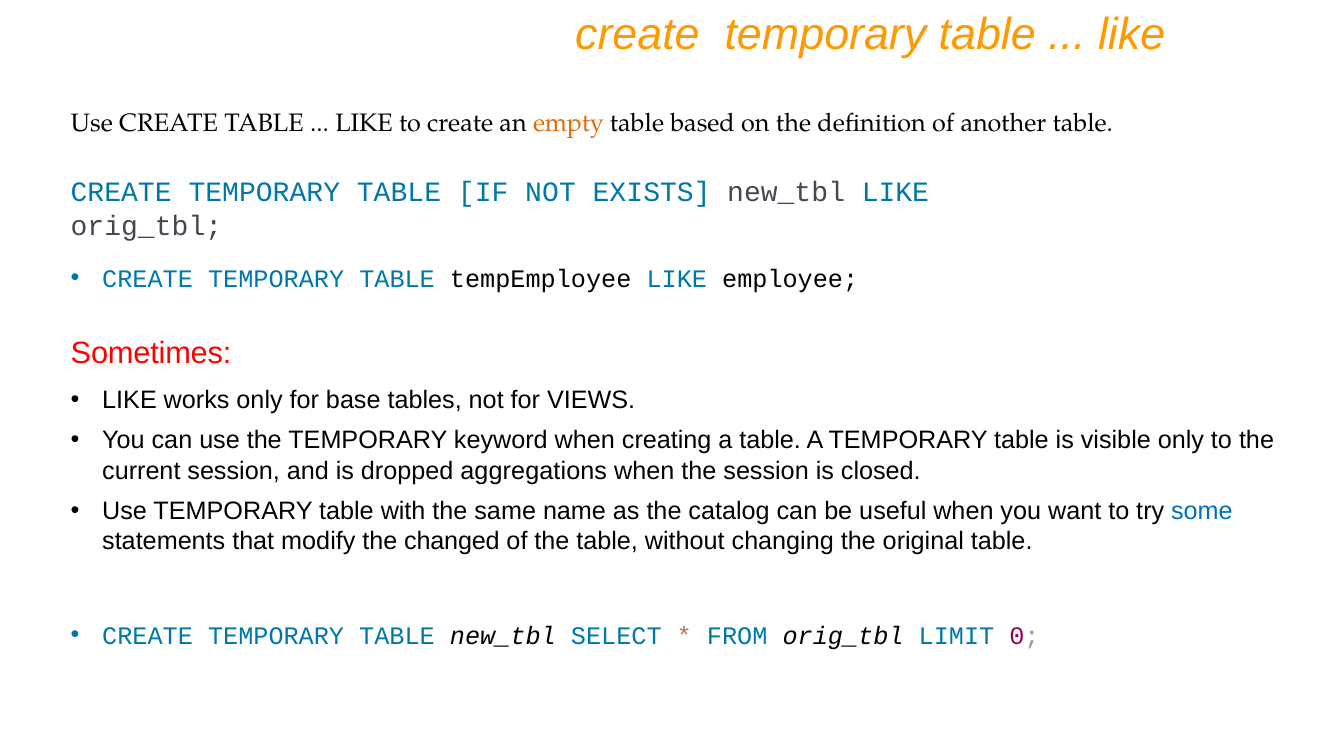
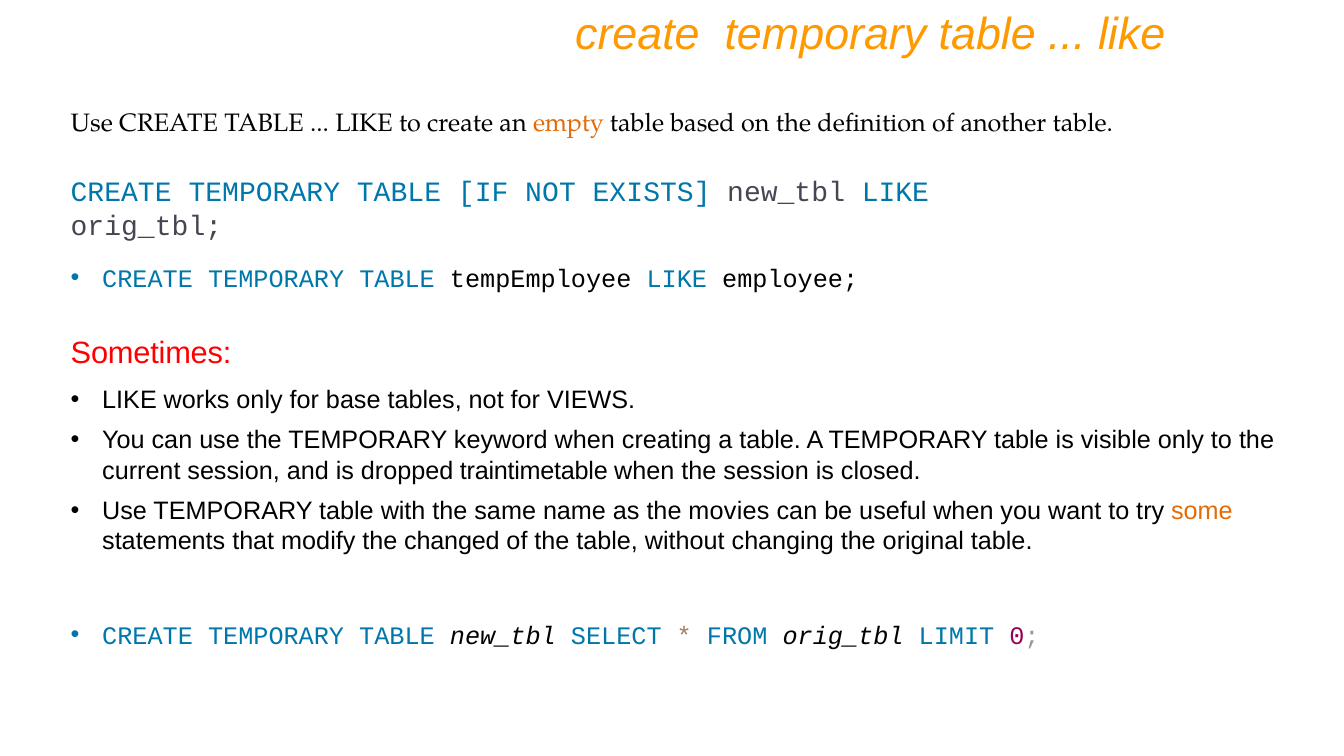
aggregations: aggregations -> traintimetable
catalog: catalog -> movies
some colour: blue -> orange
